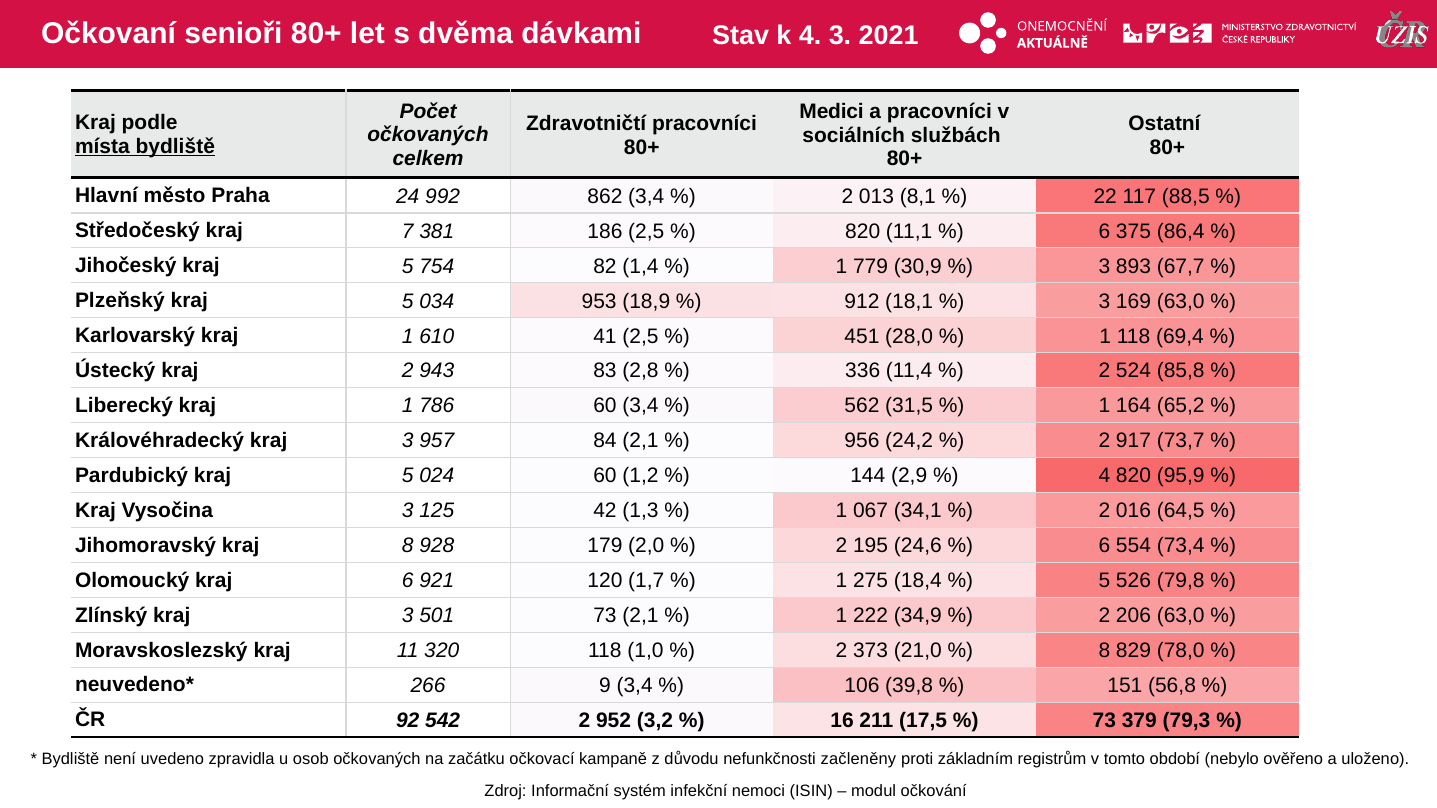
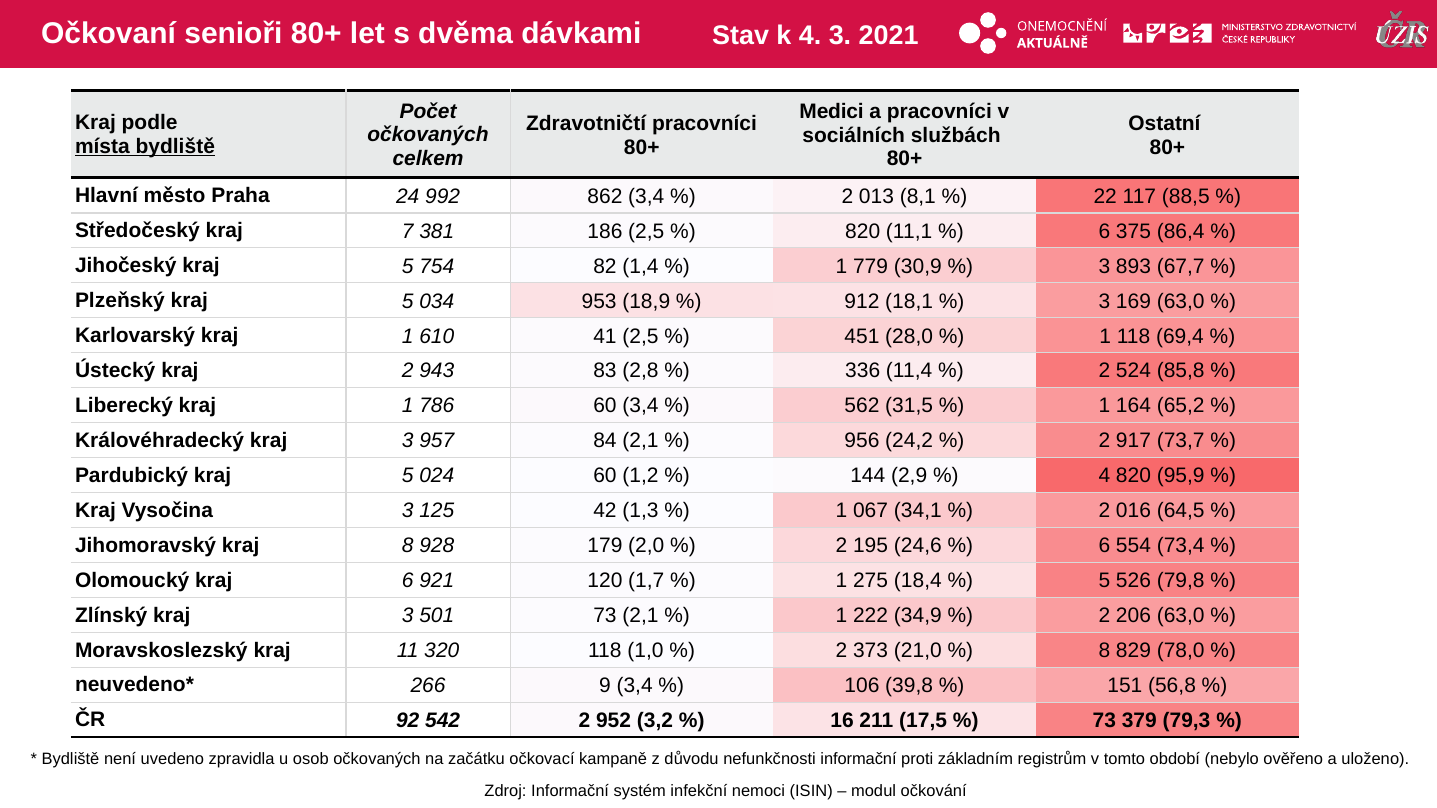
nefunkčnosti začleněny: začleněny -> informační
